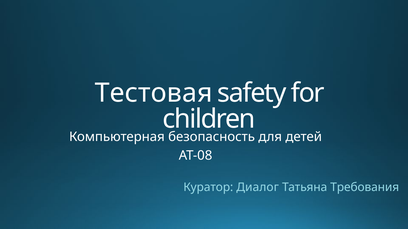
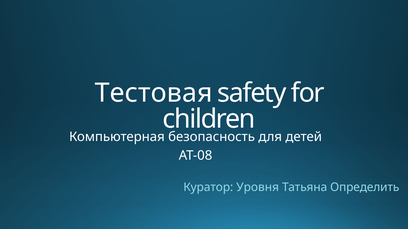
Диалог: Диалог -> Уровня
Требования: Требования -> Определить
